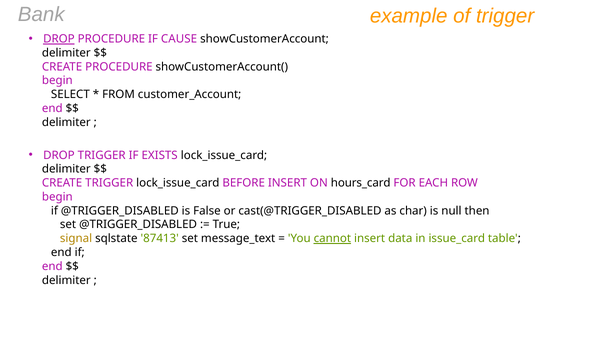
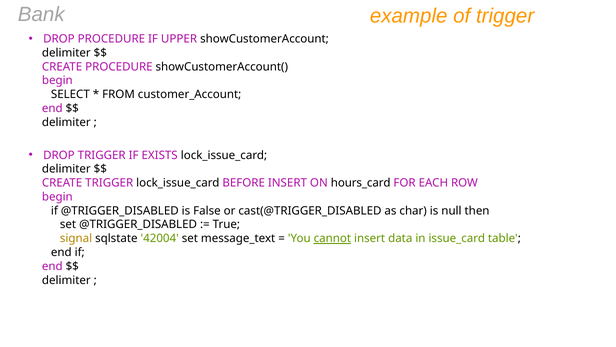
DROP at (59, 39) underline: present -> none
CAUSE: CAUSE -> UPPER
87413: 87413 -> 42004
